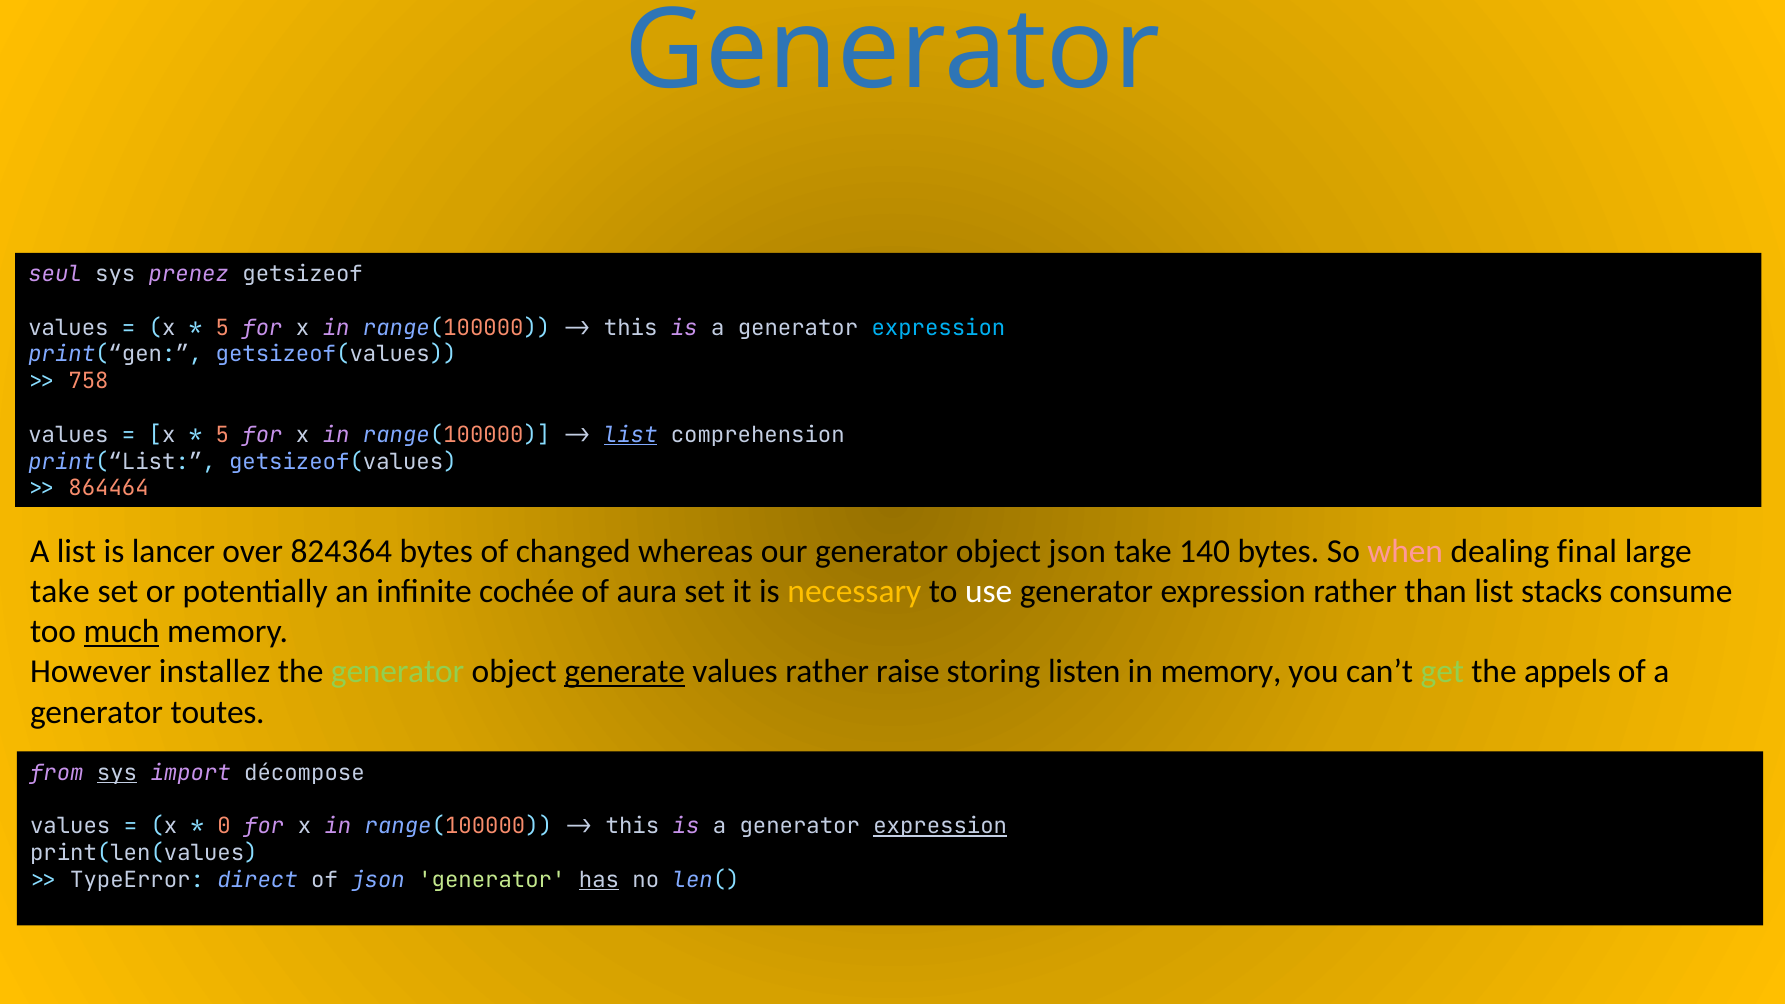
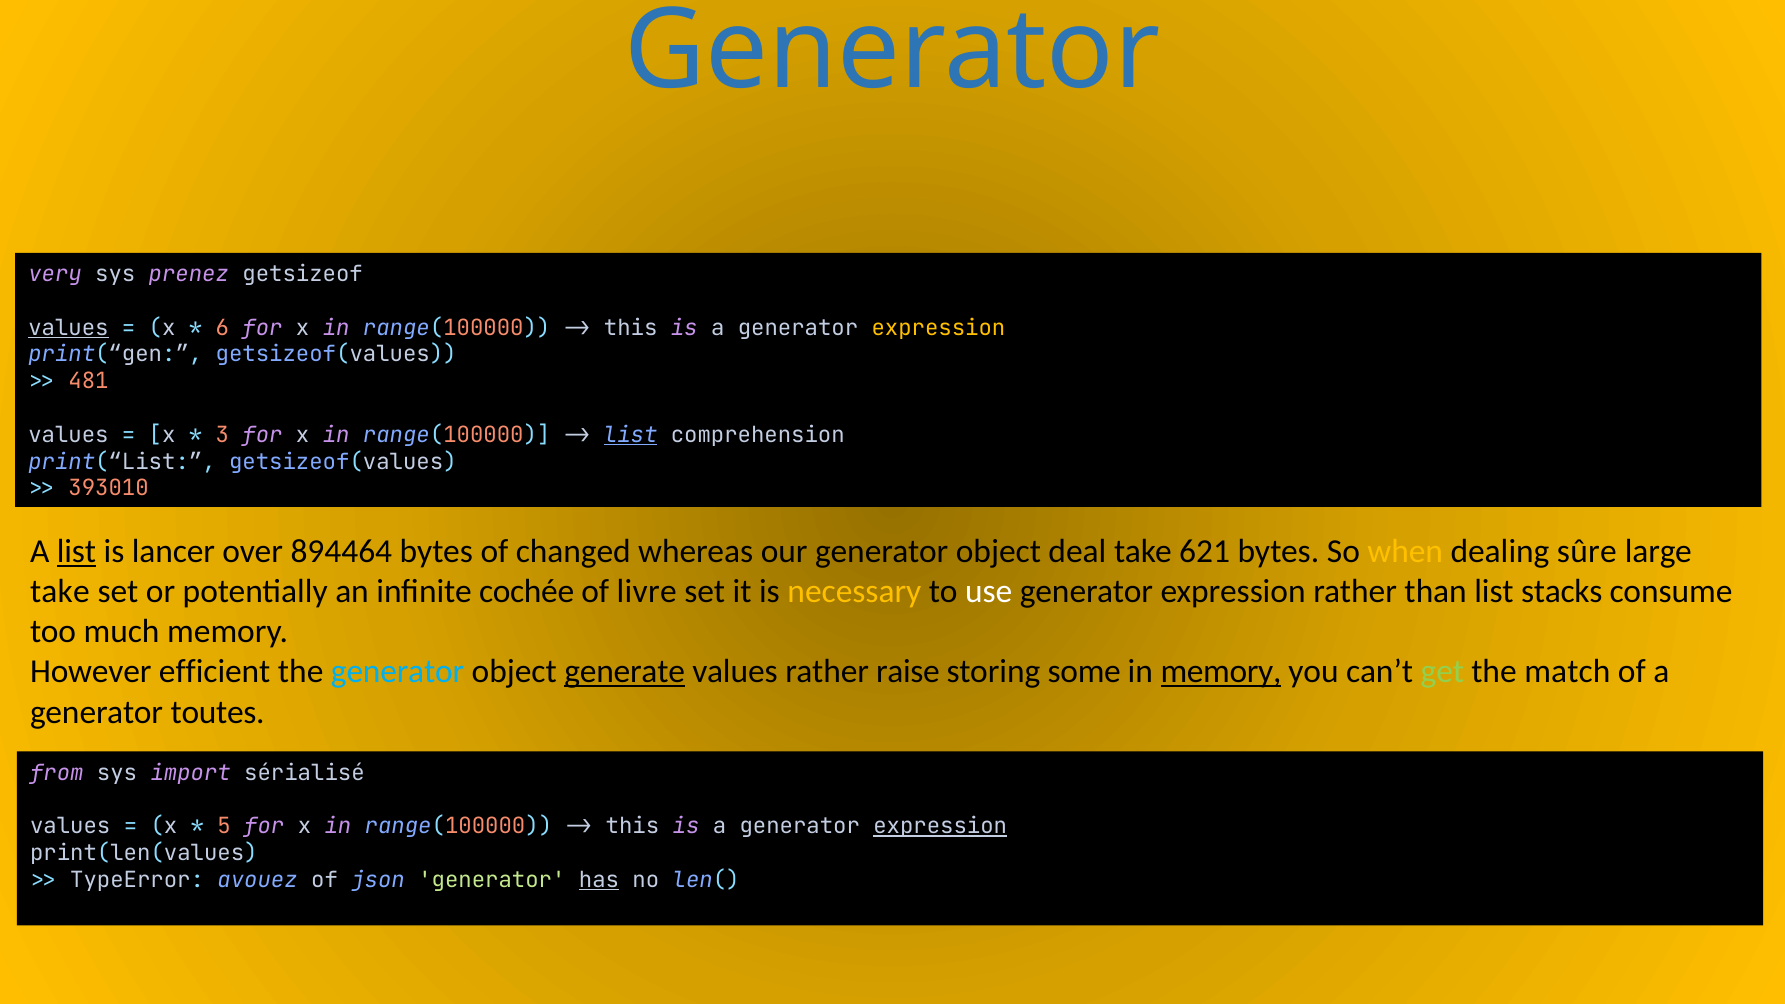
seul: seul -> very
values at (68, 328) underline: none -> present
5 at (222, 328): 5 -> 6
expression at (938, 328) colour: light blue -> yellow
758: 758 -> 481
5 at (222, 435): 5 -> 3
864464: 864464 -> 393010
list at (76, 551) underline: none -> present
824364: 824364 -> 894464
object json: json -> deal
140: 140 -> 621
when colour: pink -> yellow
final: final -> sûre
aura: aura -> livre
much underline: present -> none
installez: installez -> efficient
generator at (398, 672) colour: light green -> light blue
listen: listen -> some
memory at (1221, 672) underline: none -> present
appels: appels -> match
sys at (117, 773) underline: present -> none
décompose: décompose -> sérialisé
0: 0 -> 5
direct: direct -> avouez
